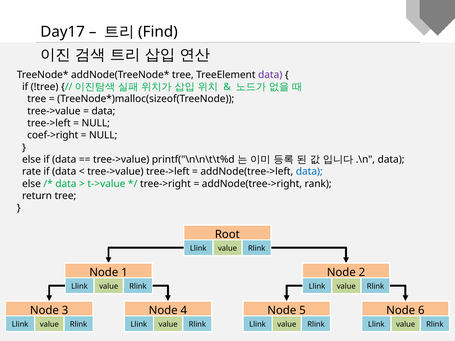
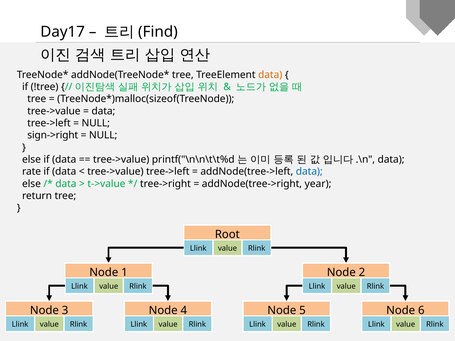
data at (270, 75) colour: purple -> orange
coef->right: coef->right -> sign->right
rank: rank -> year
